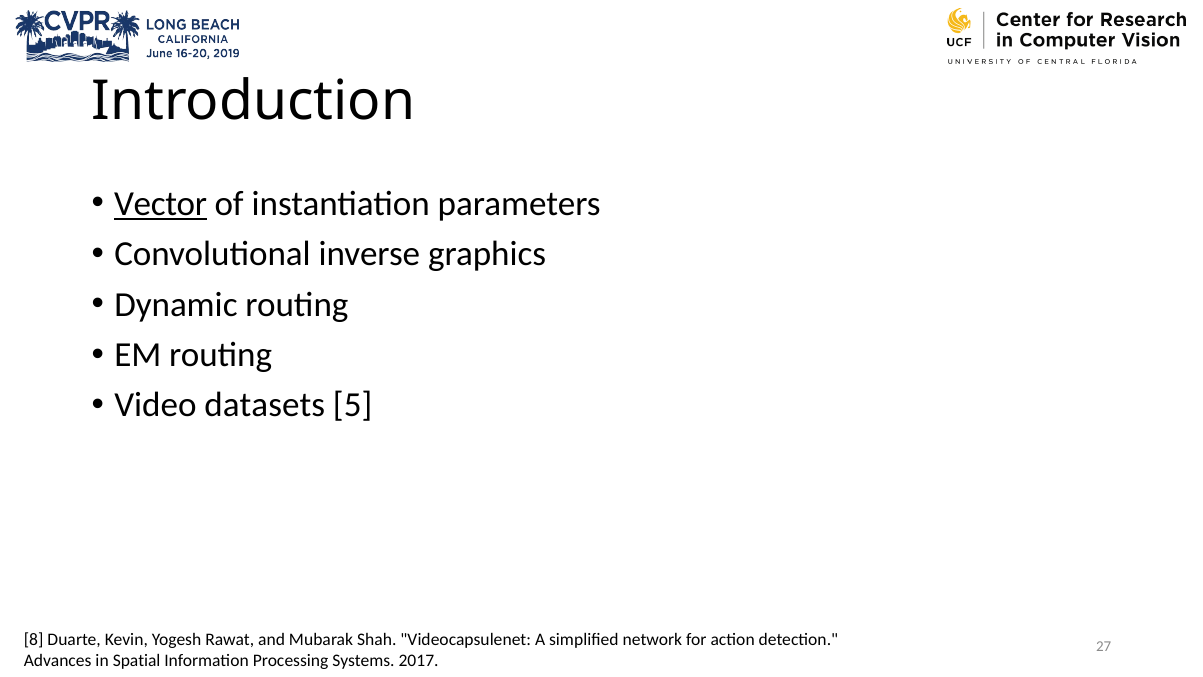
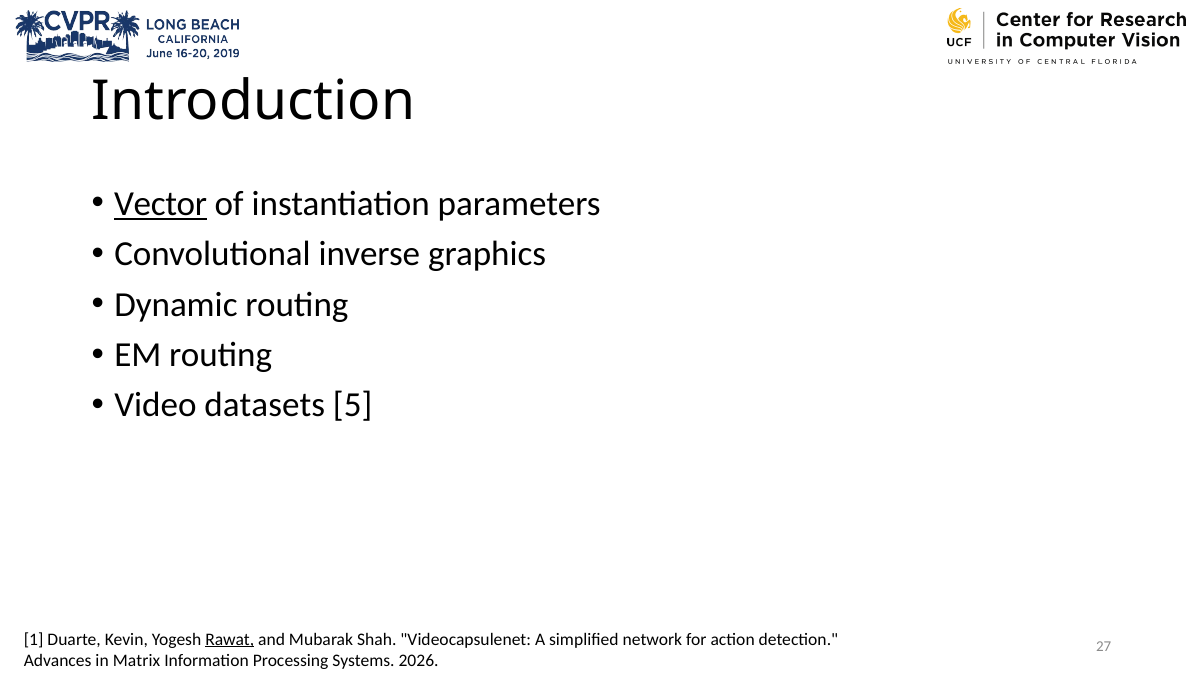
8: 8 -> 1
Rawat underline: none -> present
Spatial: Spatial -> Matrix
2017: 2017 -> 2026
